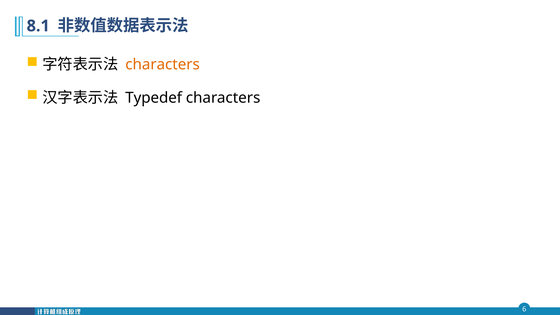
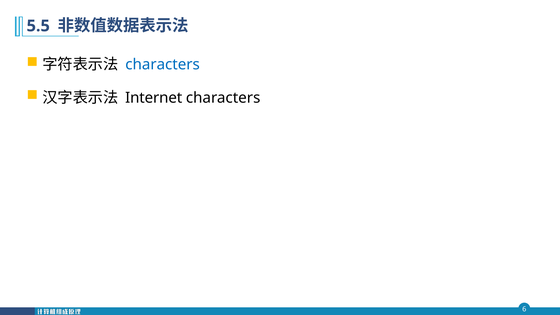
8.1: 8.1 -> 5.5
characters at (163, 65) colour: orange -> blue
Typedef: Typedef -> Internet
